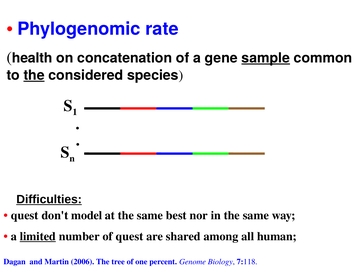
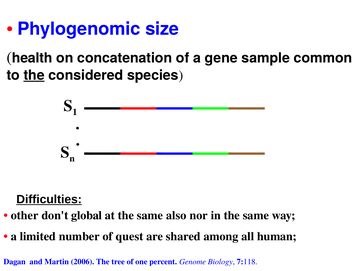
rate: rate -> size
sample underline: present -> none
quest at (25, 215): quest -> other
model: model -> global
best: best -> also
limited underline: present -> none
